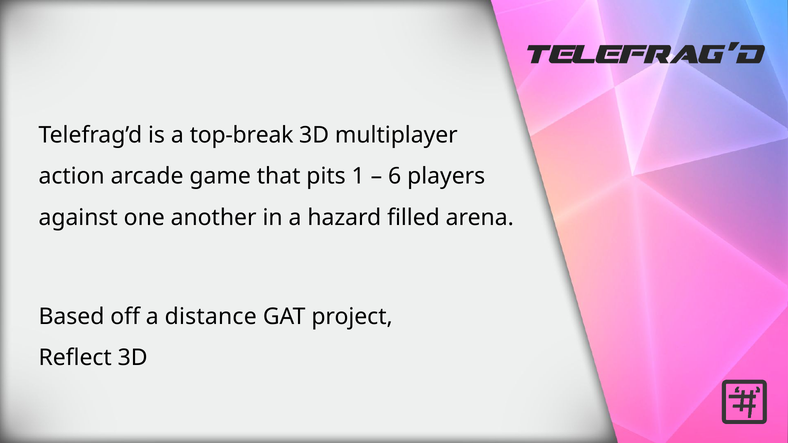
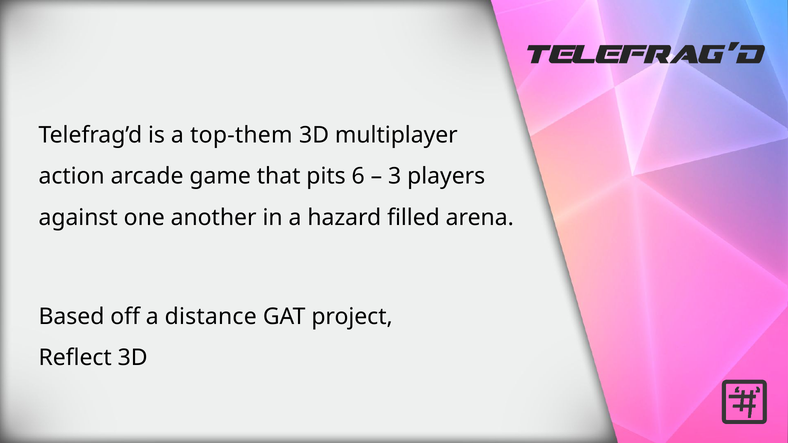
top-break: top-break -> top-them
1: 1 -> 6
6: 6 -> 3
